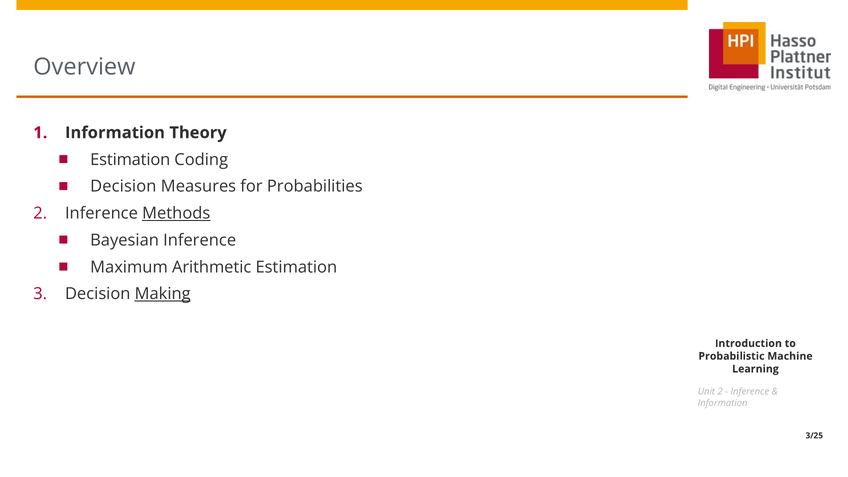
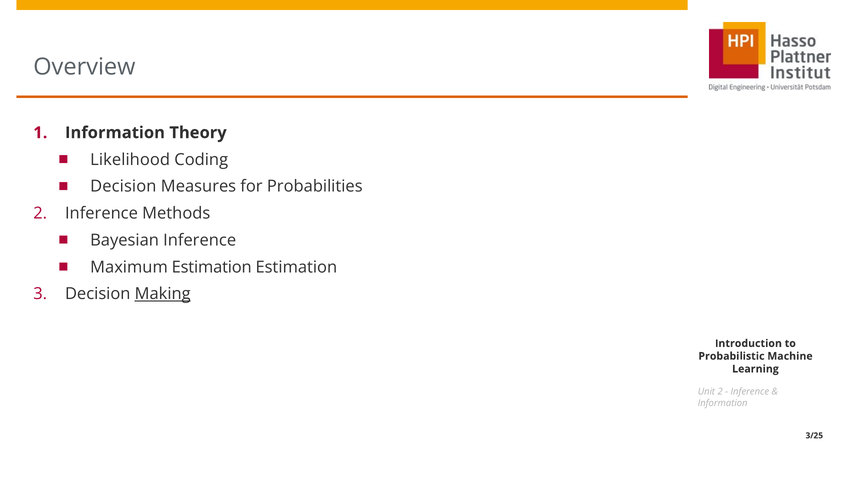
Estimation at (130, 160): Estimation -> Likelihood
Methods underline: present -> none
Maximum Arithmetic: Arithmetic -> Estimation
